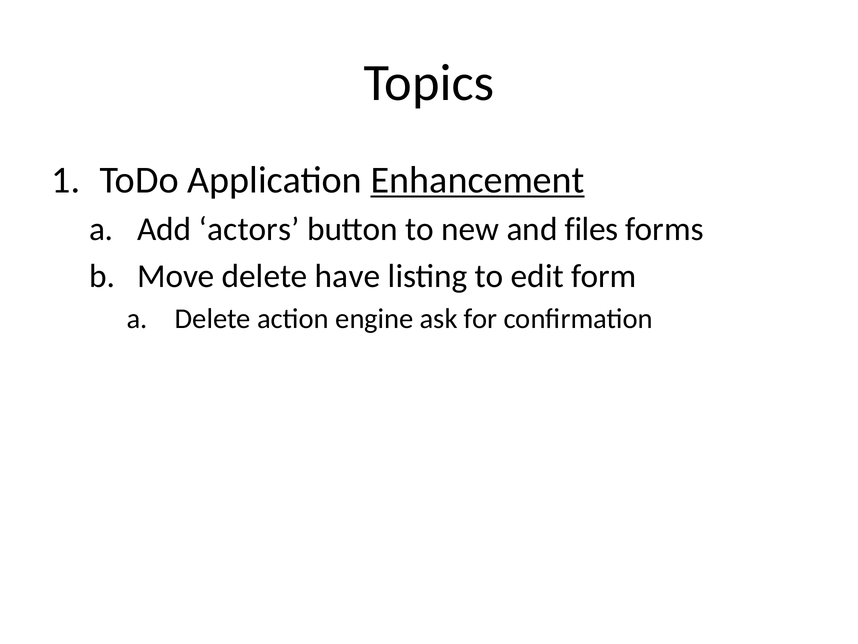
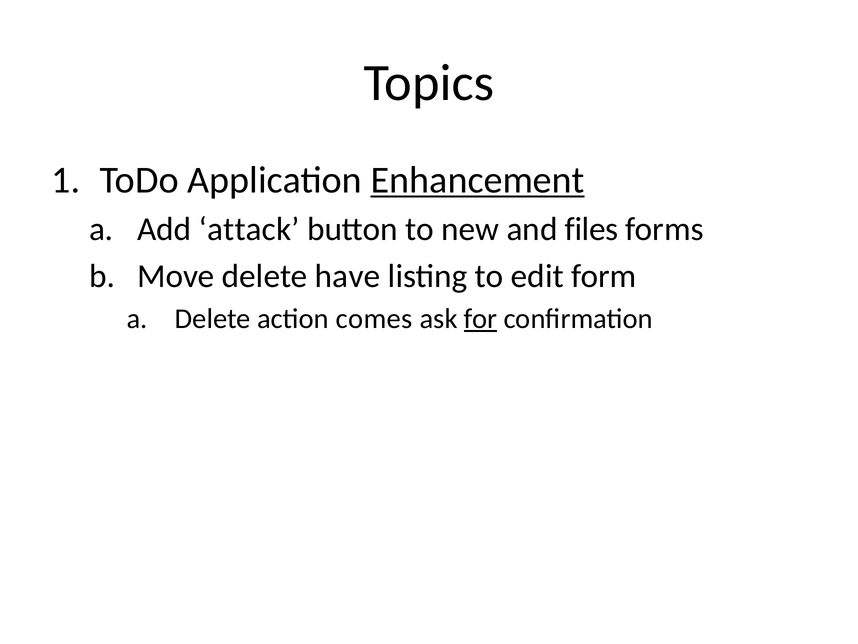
actors: actors -> attack
engine: engine -> comes
for underline: none -> present
